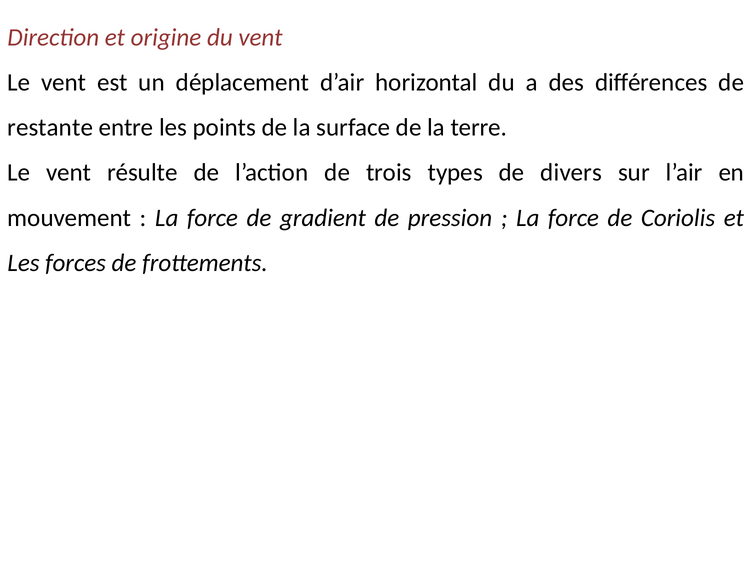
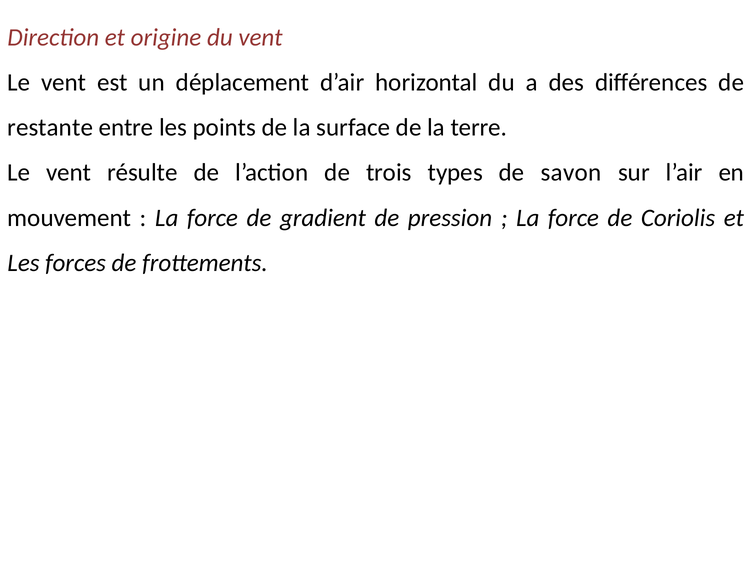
divers: divers -> savon
